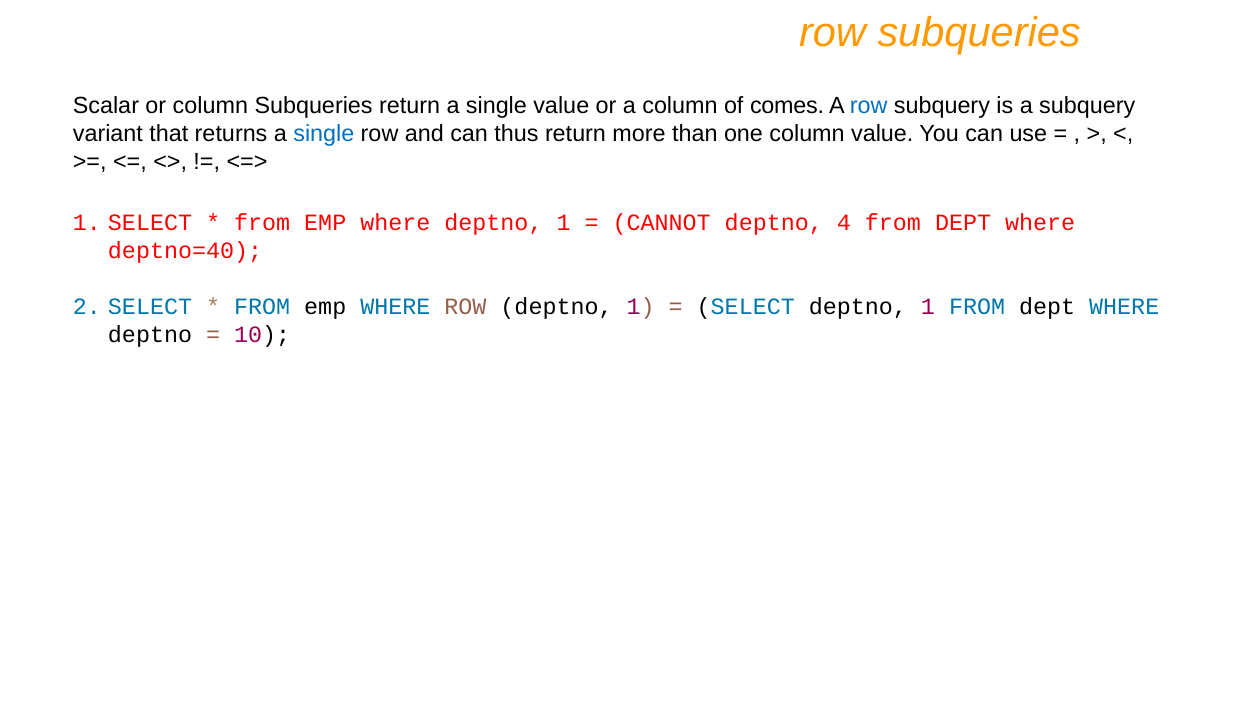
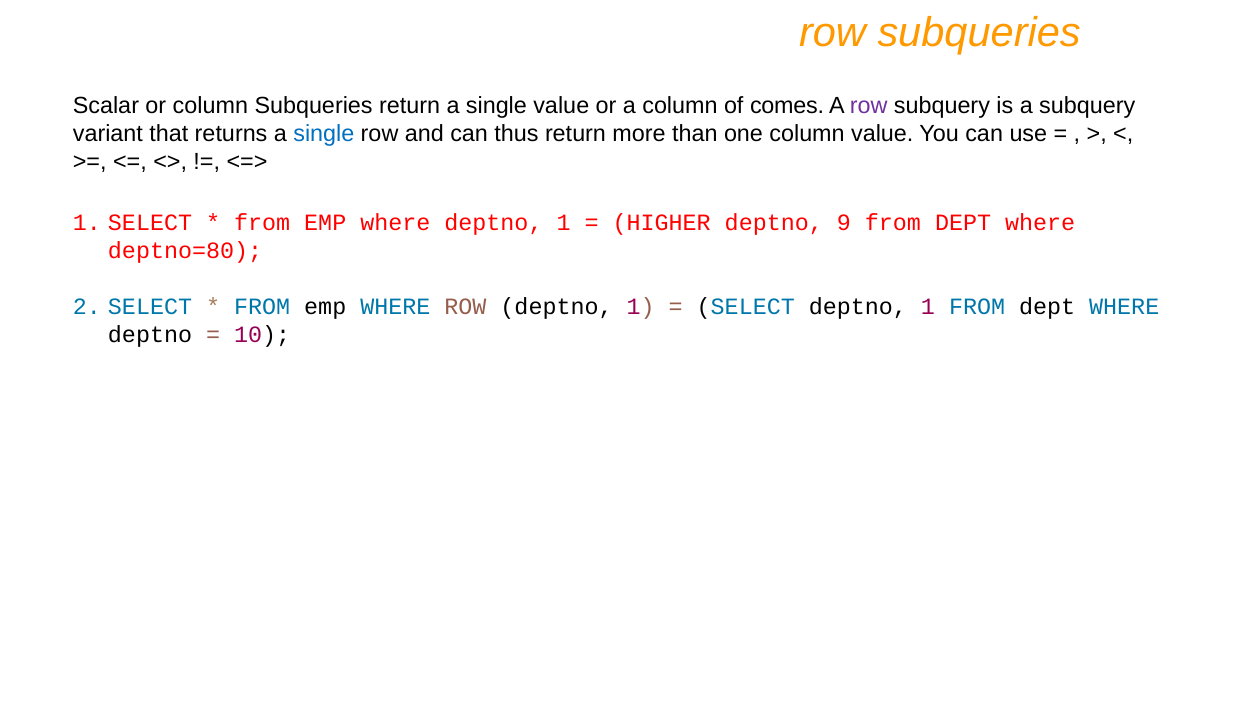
row at (869, 106) colour: blue -> purple
CANNOT: CANNOT -> HIGHER
4: 4 -> 9
deptno=40: deptno=40 -> deptno=80
